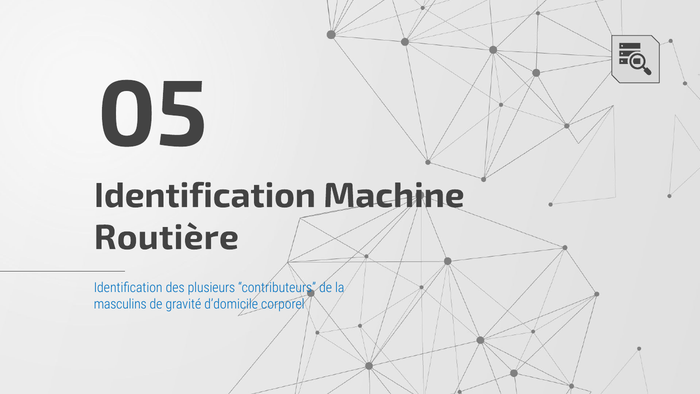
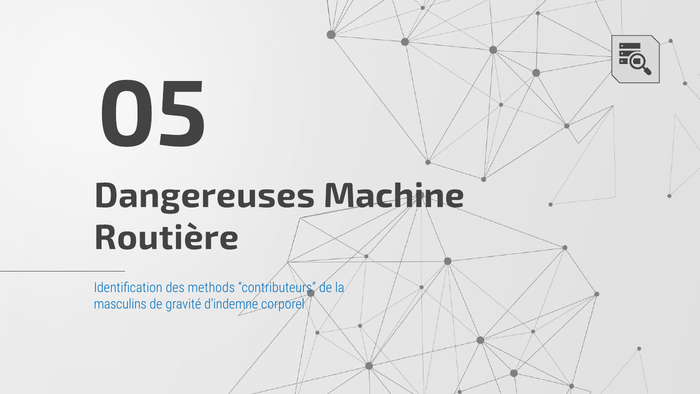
Identification at (205, 195): Identification -> Dangereuses
plusieurs: plusieurs -> methods
d’domicile: d’domicile -> d’indemne
